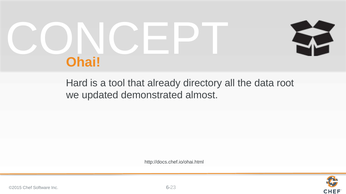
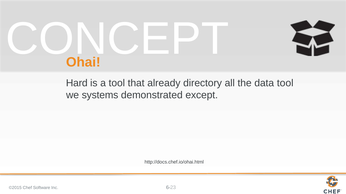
data root: root -> tool
updated: updated -> systems
almost: almost -> except
